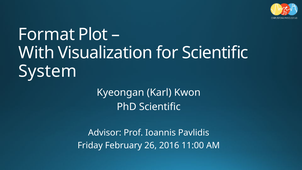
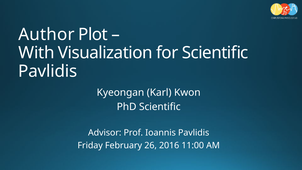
Format: Format -> Author
System at (48, 71): System -> Pavlidis
